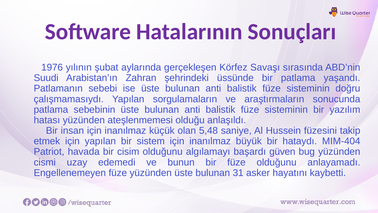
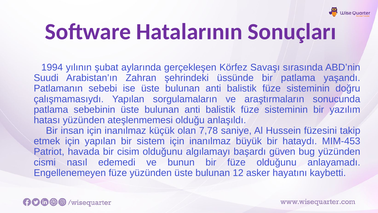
1976: 1976 -> 1994
5,48: 5,48 -> 7,78
MIM-404: MIM-404 -> MIM-453
uzay: uzay -> nasıl
31: 31 -> 12
